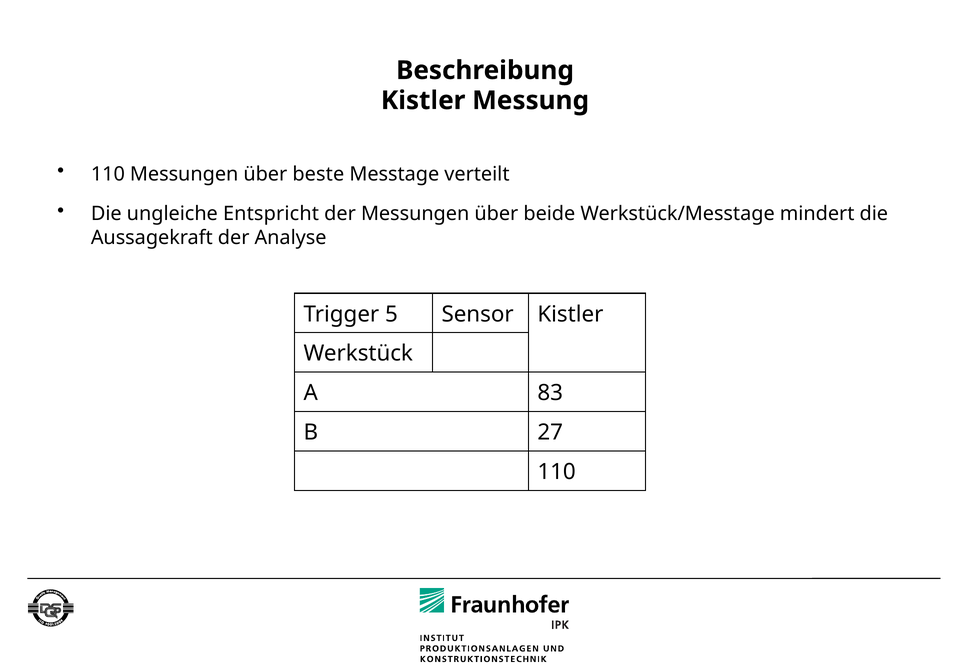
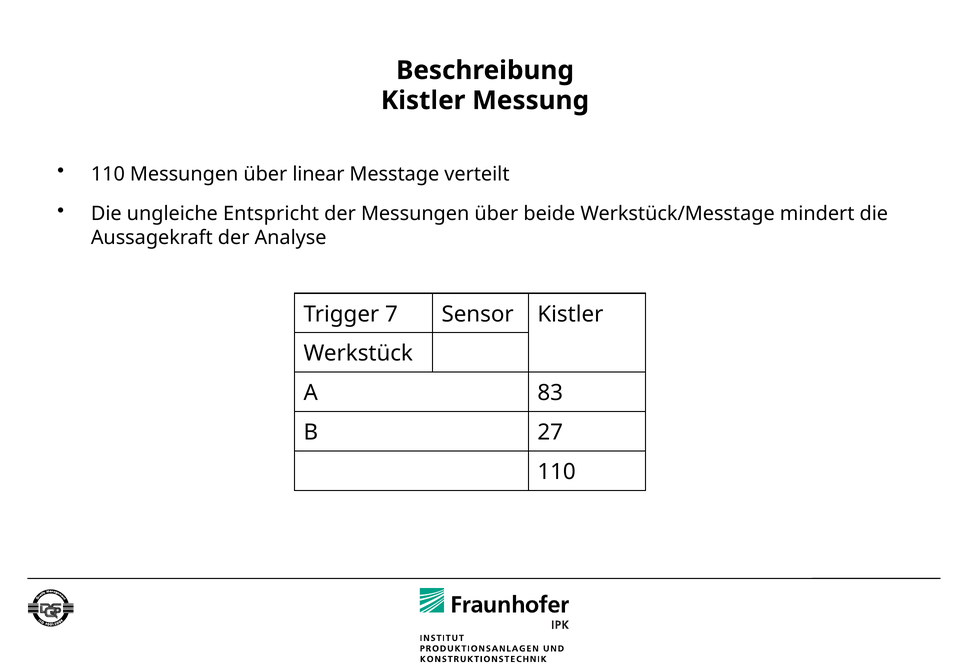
beste: beste -> linear
5: 5 -> 7
